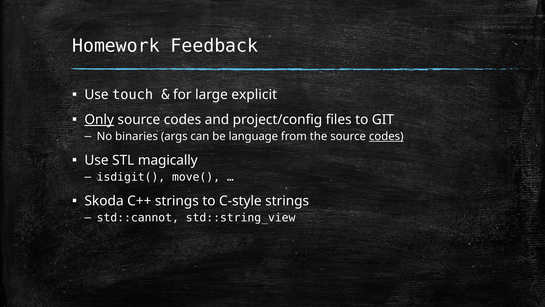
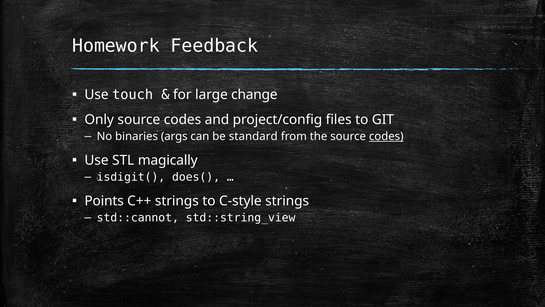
explicit: explicit -> change
Only underline: present -> none
language: language -> standard
move(: move( -> does(
Skoda: Skoda -> Points
